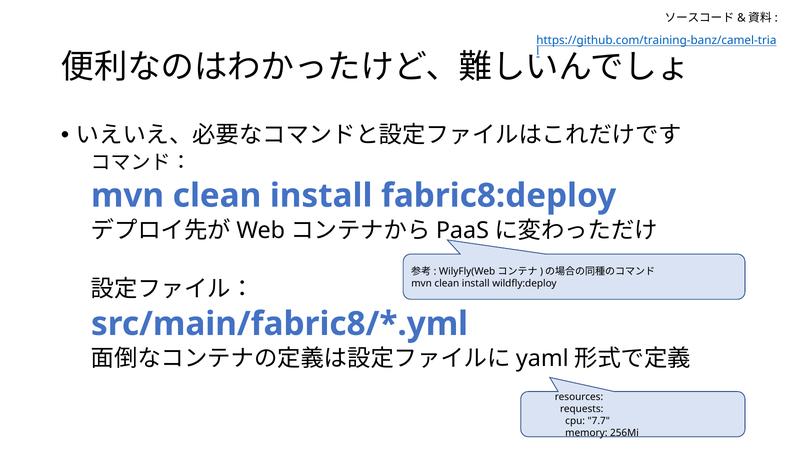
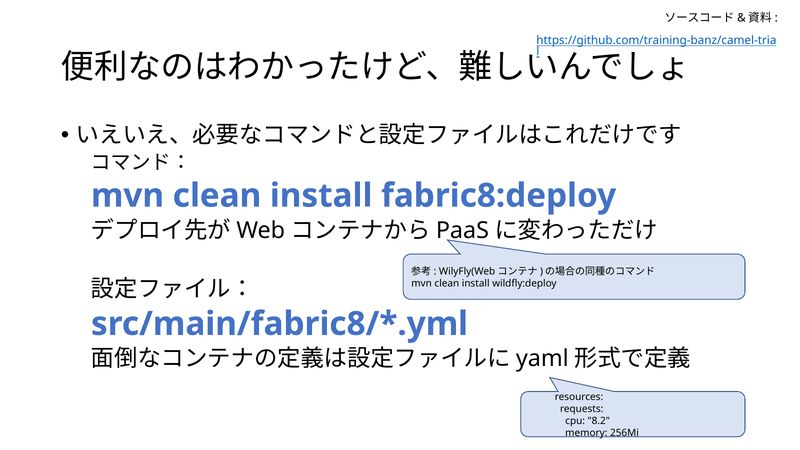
7.7: 7.7 -> 8.2
